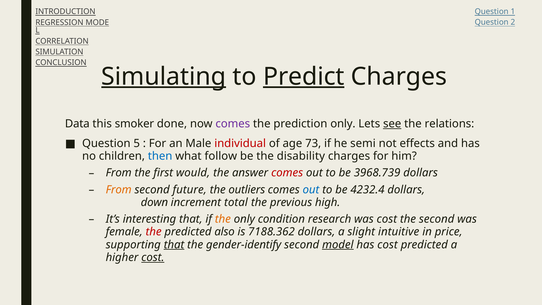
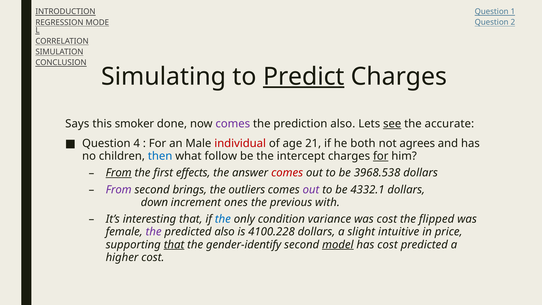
Simulating underline: present -> none
Data: Data -> Says
prediction only: only -> also
relations: relations -> accurate
5: 5 -> 4
73: 73 -> 21
semi: semi -> both
effects: effects -> agrees
disability: disability -> intercept
for at (381, 156) underline: none -> present
From at (119, 173) underline: none -> present
would: would -> effects
3968.739: 3968.739 -> 3968.538
From at (119, 190) colour: orange -> purple
future: future -> brings
out at (311, 190) colour: blue -> purple
4232.4: 4232.4 -> 4332.1
total: total -> ones
high: high -> with
the at (223, 219) colour: orange -> blue
research: research -> variance
the second: second -> flipped
the at (154, 232) colour: red -> purple
7188.362: 7188.362 -> 4100.228
cost at (153, 257) underline: present -> none
